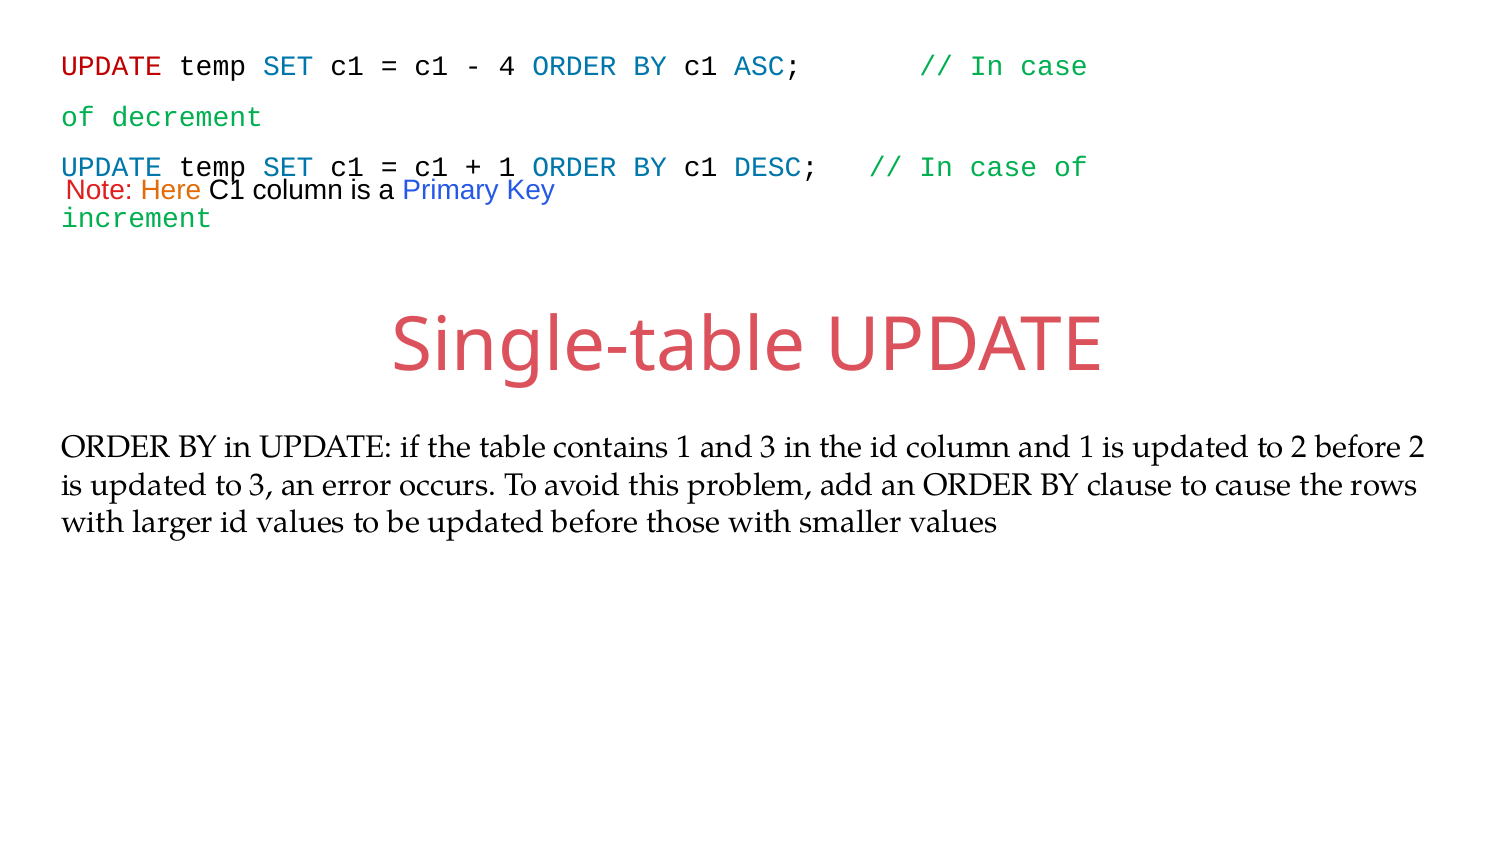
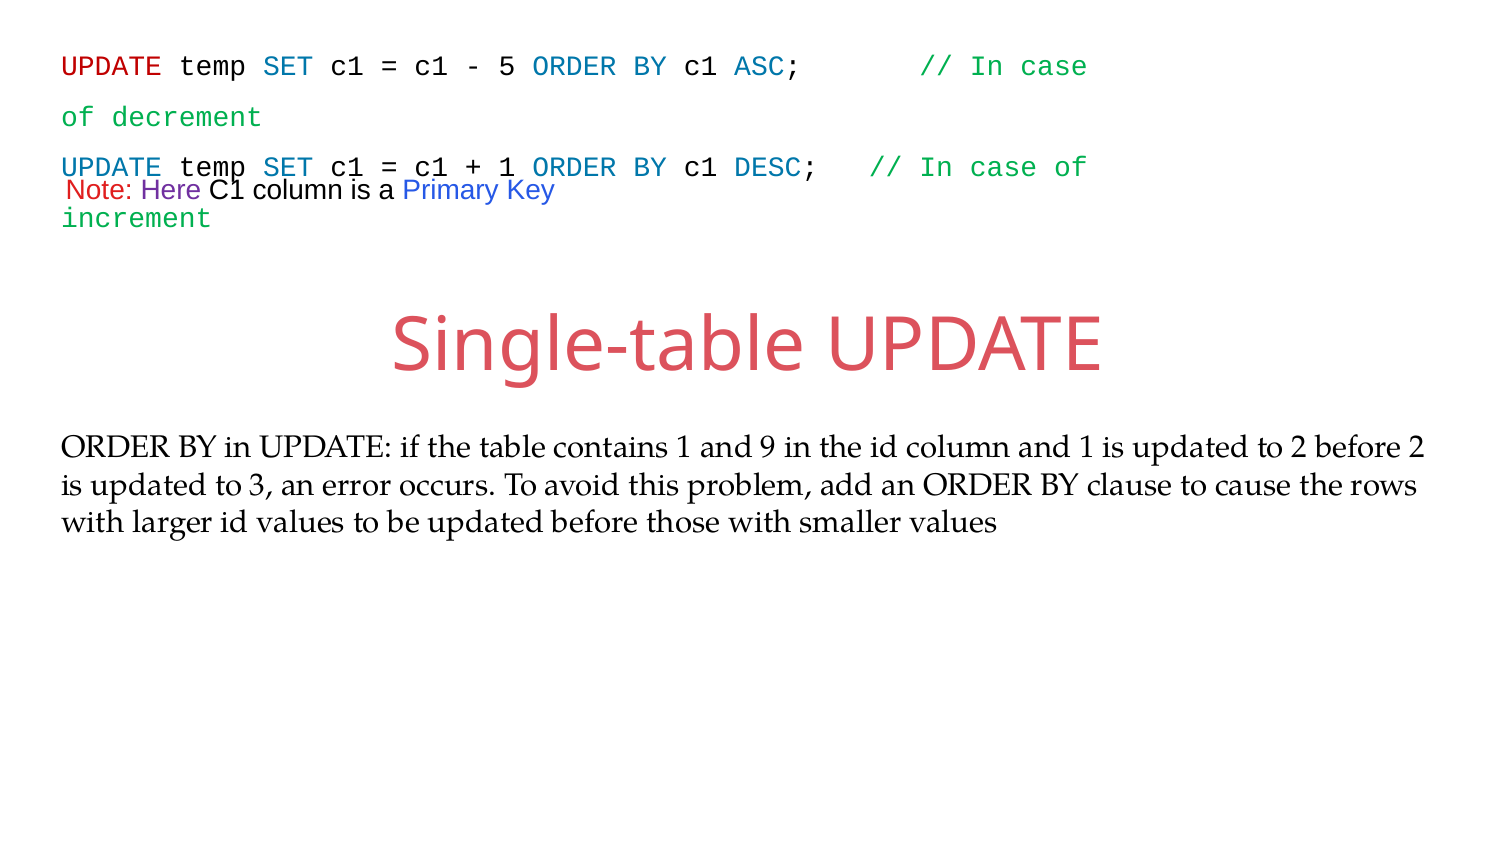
4: 4 -> 5
Here colour: orange -> purple
and 3: 3 -> 9
